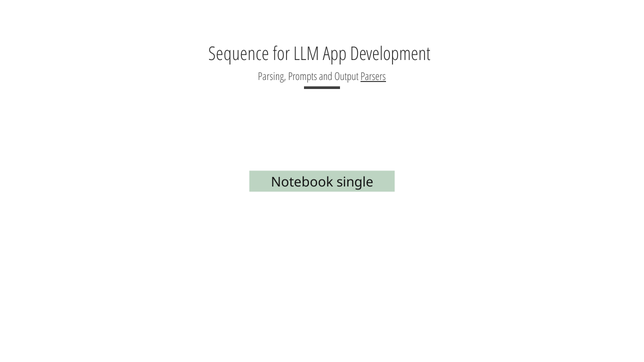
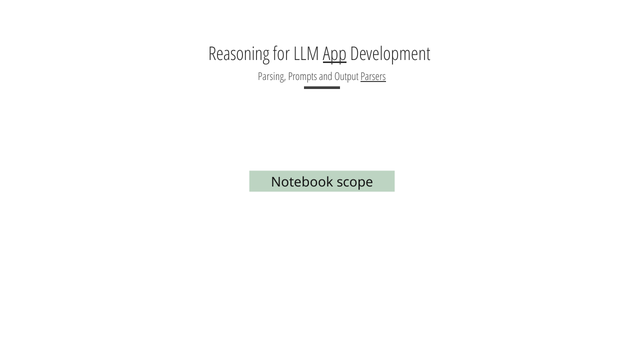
Sequence: Sequence -> Reasoning
App underline: none -> present
single: single -> scope
